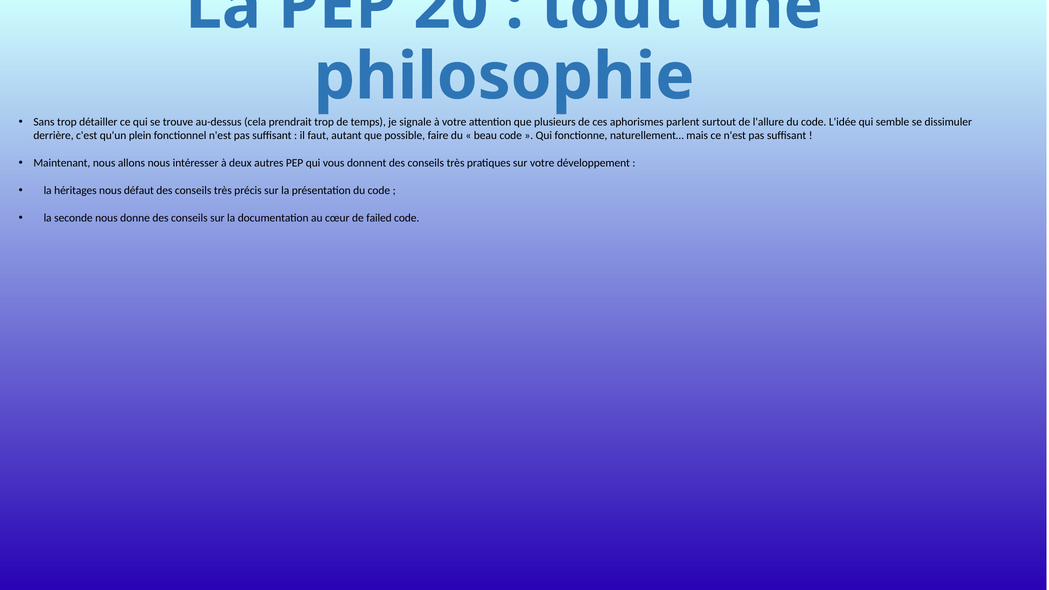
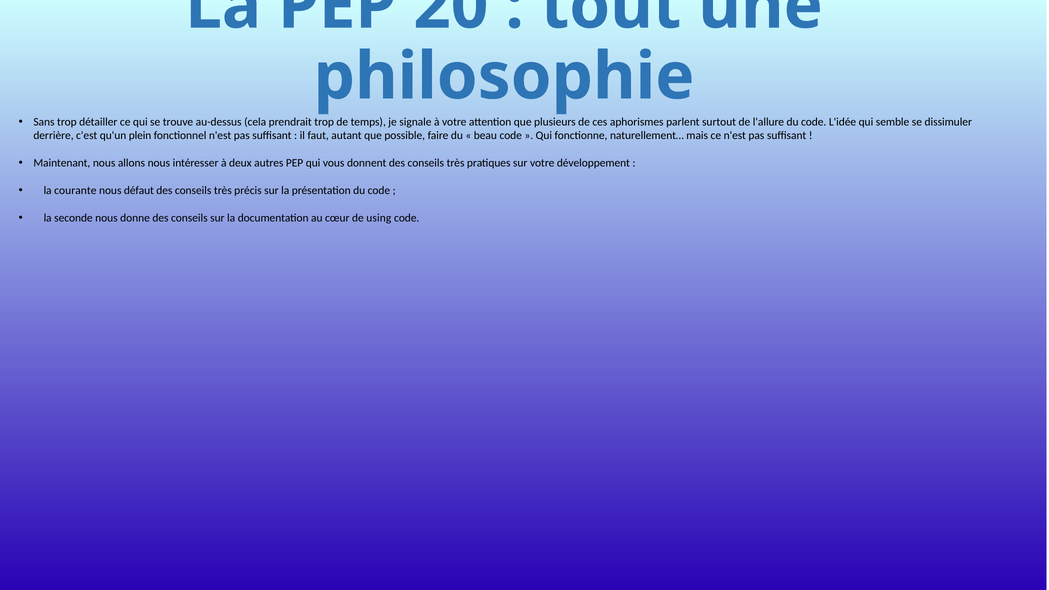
héritages: héritages -> courante
failed: failed -> using
